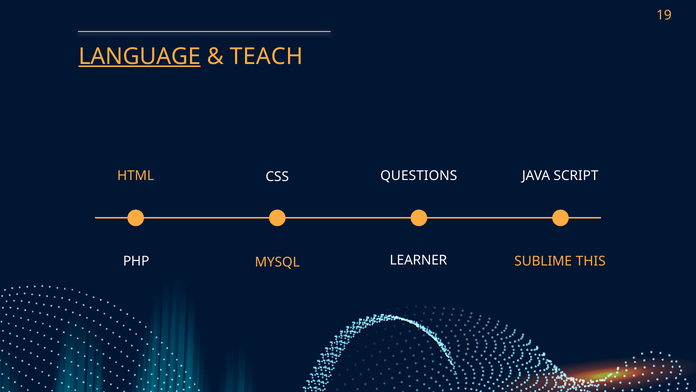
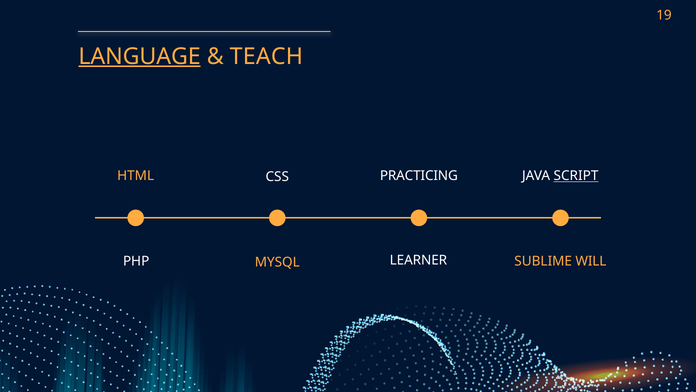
QUESTIONS: QUESTIONS -> PRACTICING
SCRIPT underline: none -> present
THIS: THIS -> WILL
